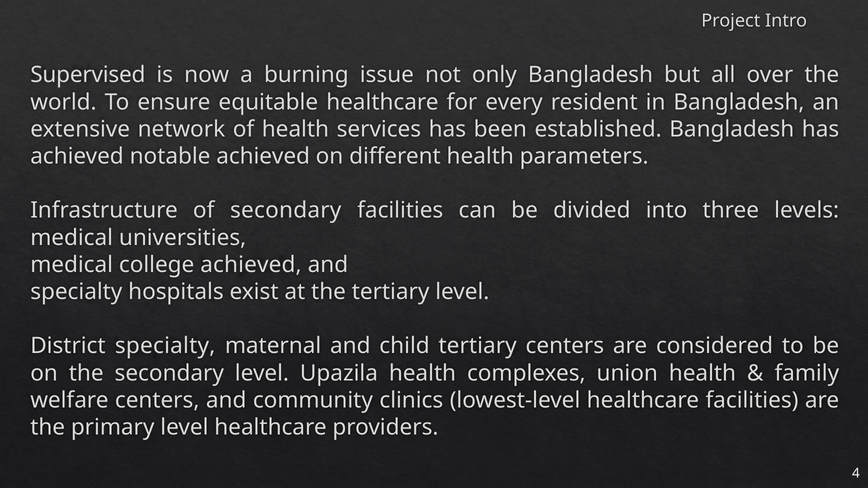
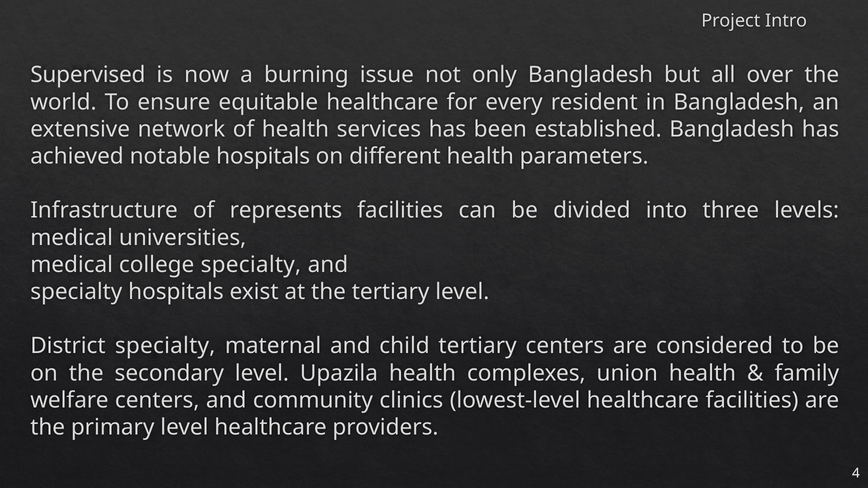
notable achieved: achieved -> hospitals
of secondary: secondary -> represents
college achieved: achieved -> specialty
